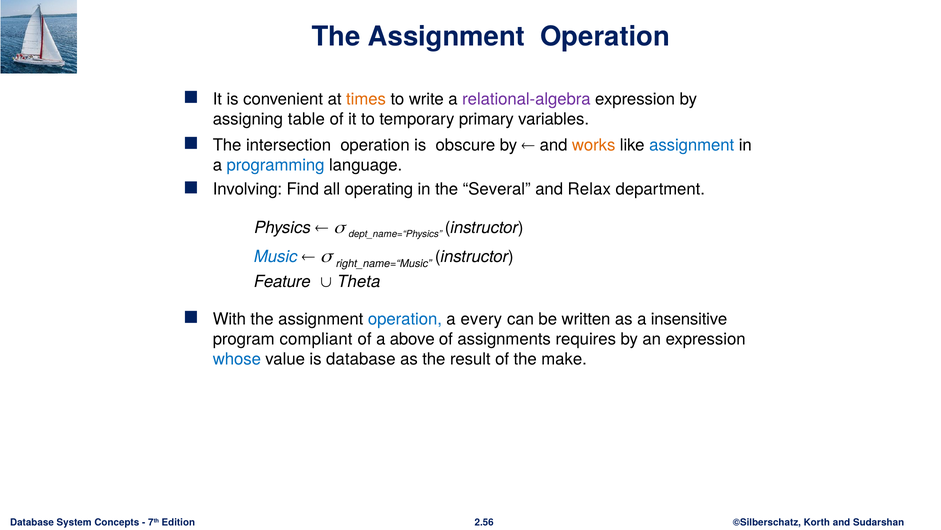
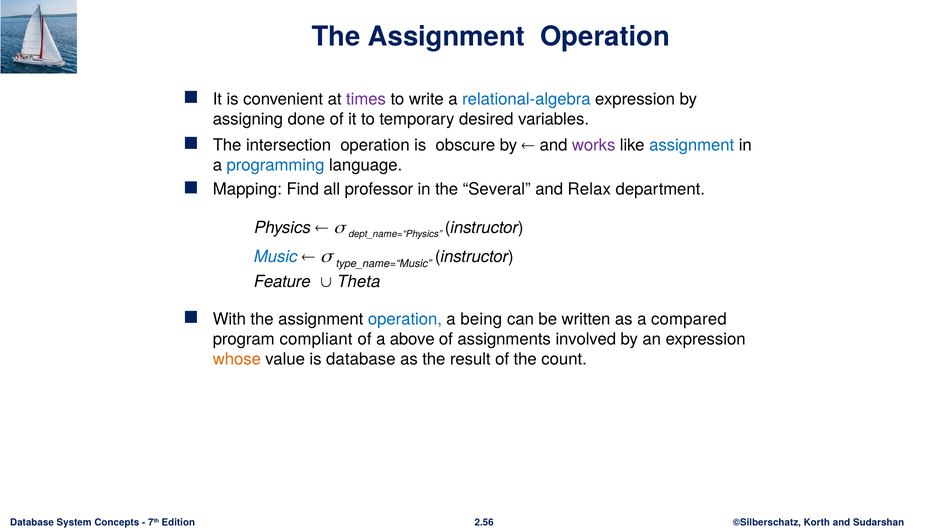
times colour: orange -> purple
relational-algebra colour: purple -> blue
table: table -> done
primary: primary -> desired
works colour: orange -> purple
Involving: Involving -> Mapping
operating: operating -> professor
right_name=“Music: right_name=“Music -> type_name=“Music
every: every -> being
insensitive: insensitive -> compared
requires: requires -> involved
whose colour: blue -> orange
make: make -> count
